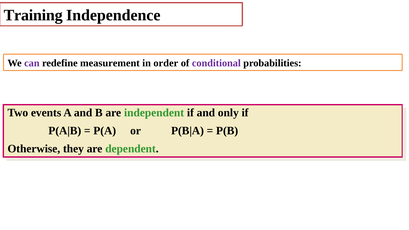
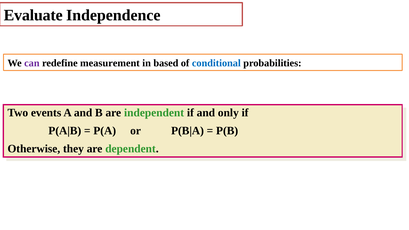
Training: Training -> Evaluate
order: order -> based
conditional colour: purple -> blue
